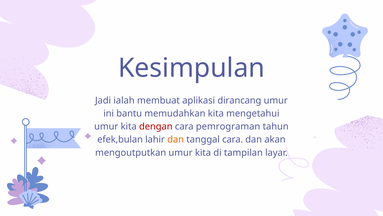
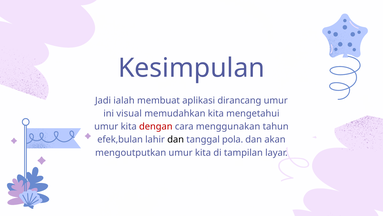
bantu: bantu -> visual
pemrograman: pemrograman -> menggunakan
dan at (176, 139) colour: orange -> black
tanggal cara: cara -> pola
